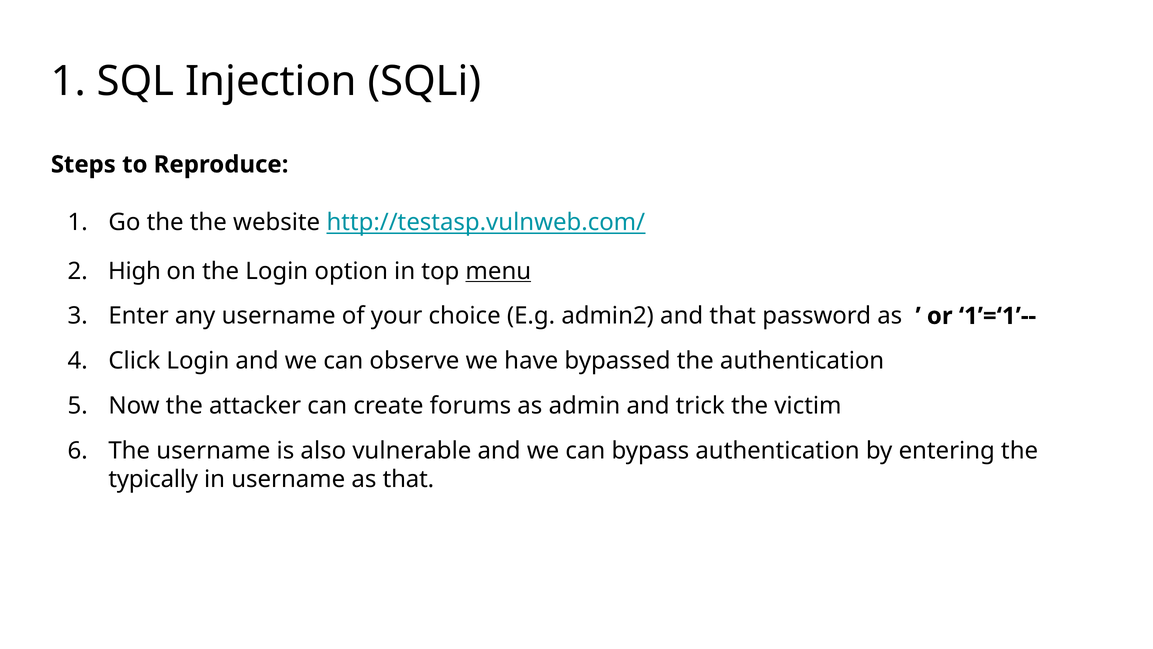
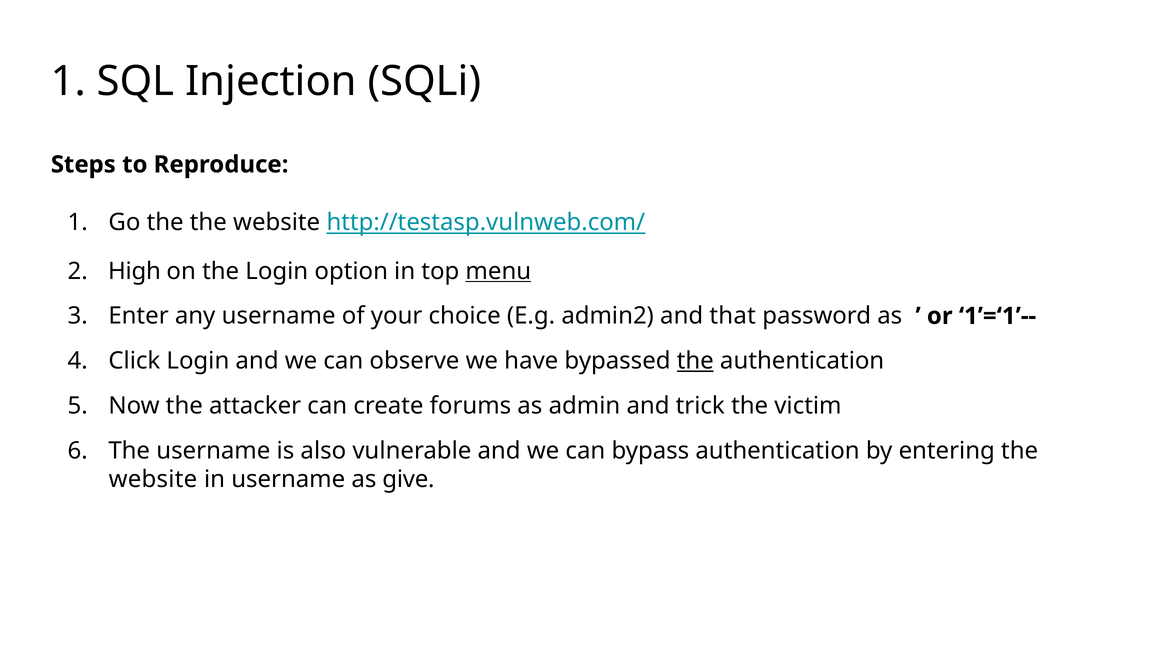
the at (695, 361) underline: none -> present
typically at (153, 479): typically -> website
as that: that -> give
